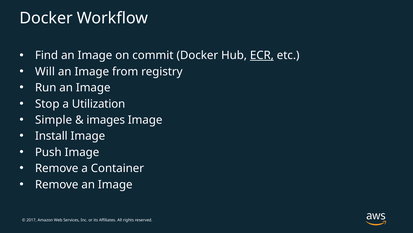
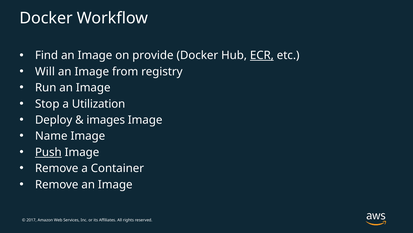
commit: commit -> provide
Simple: Simple -> Deploy
Install: Install -> Name
Push underline: none -> present
